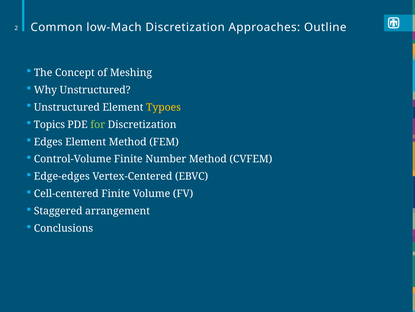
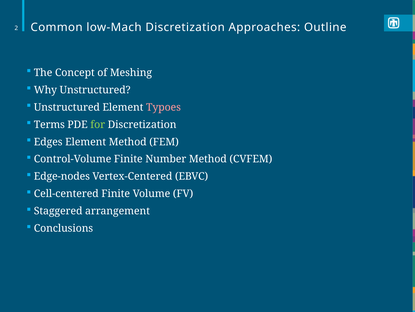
Typoes colour: yellow -> pink
Topics: Topics -> Terms
Edge-edges: Edge-edges -> Edge-nodes
